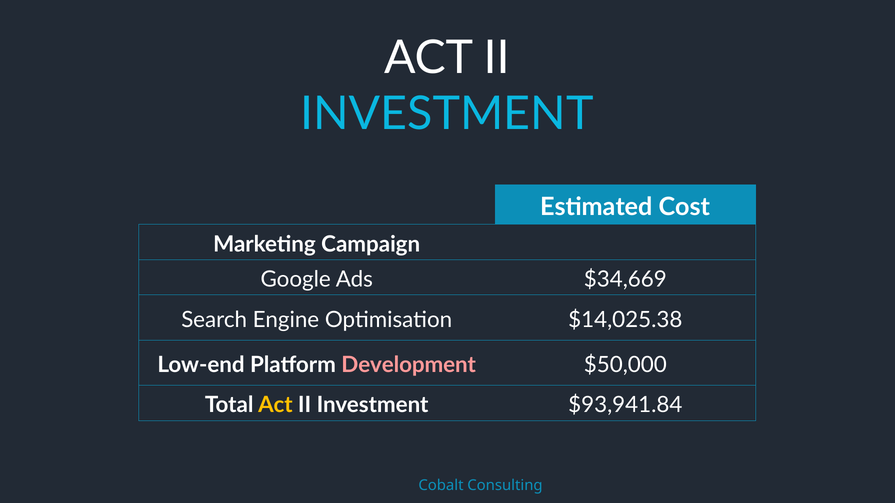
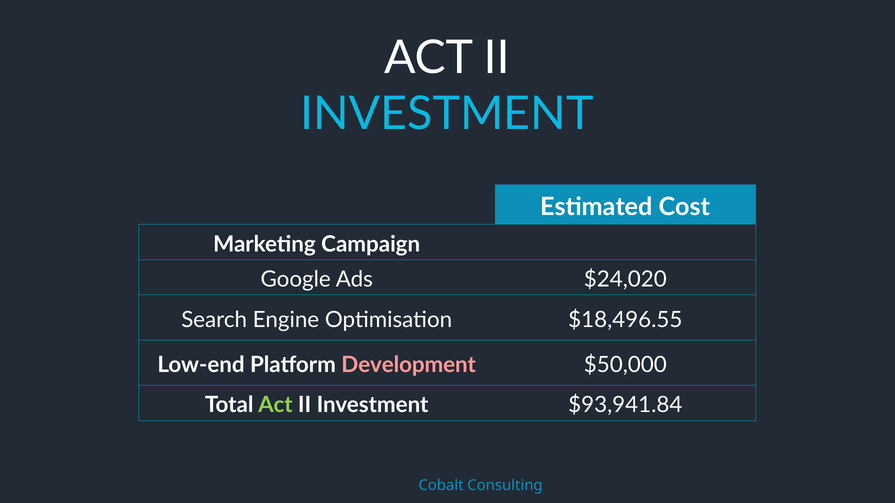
$34,669: $34,669 -> $24,020
$14,025.38: $14,025.38 -> $18,496.55
Act at (275, 405) colour: yellow -> light green
